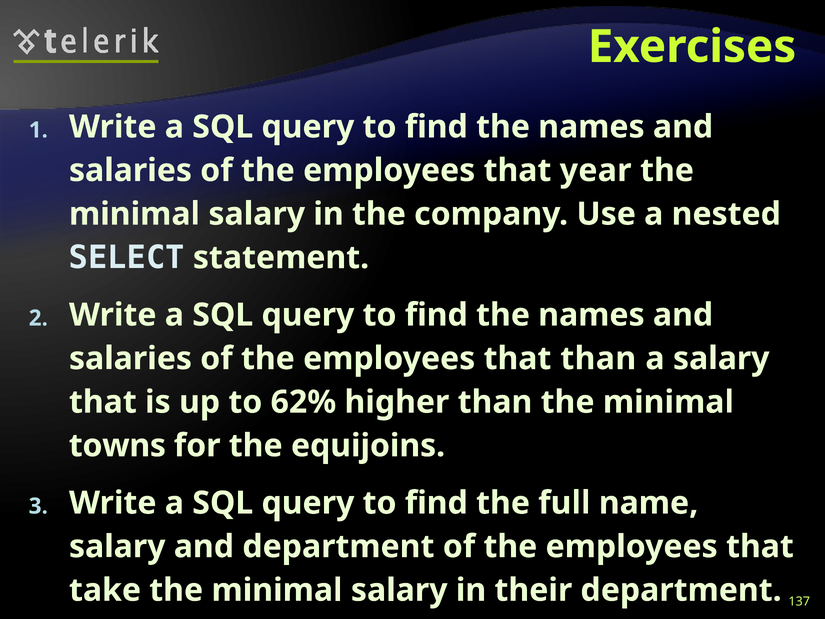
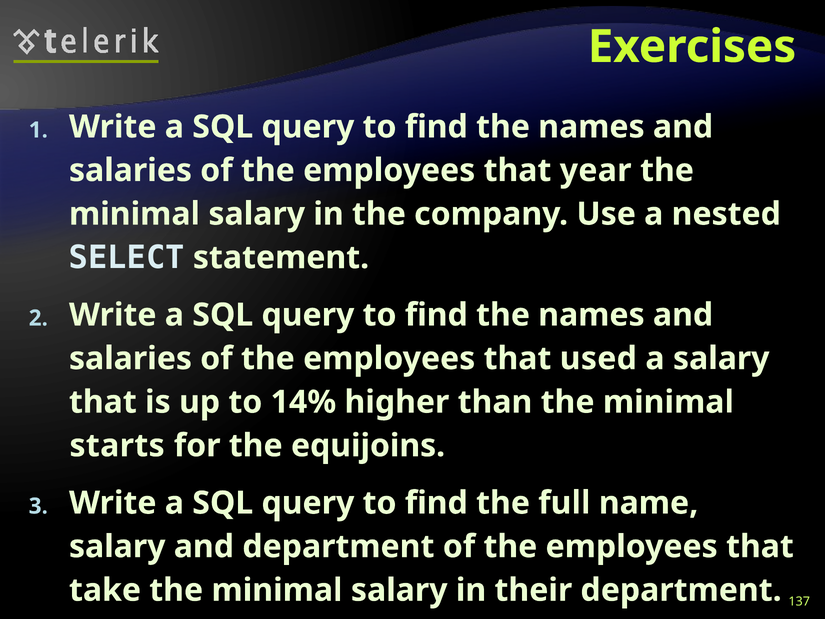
that than: than -> used
62%: 62% -> 14%
towns: towns -> starts
